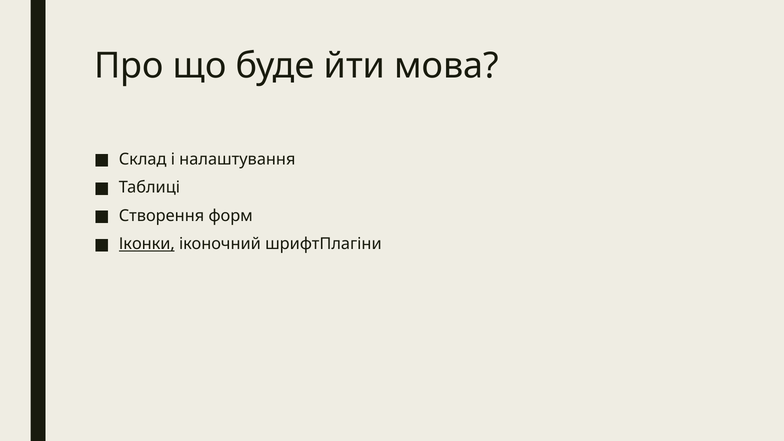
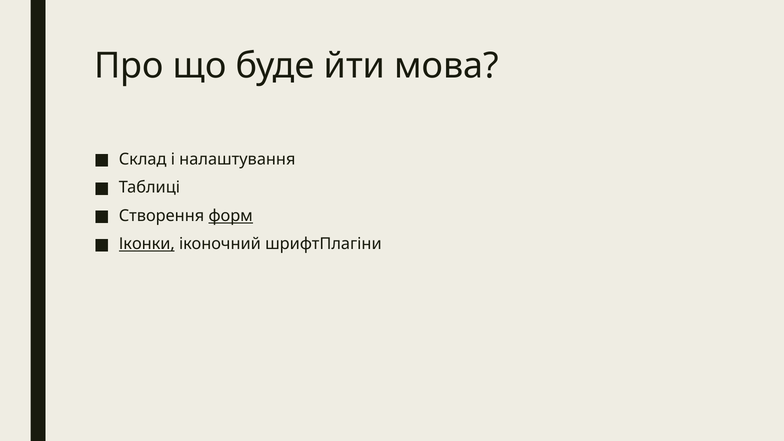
форм underline: none -> present
